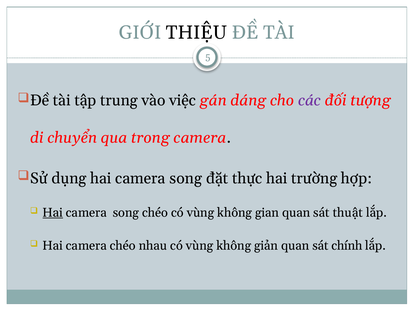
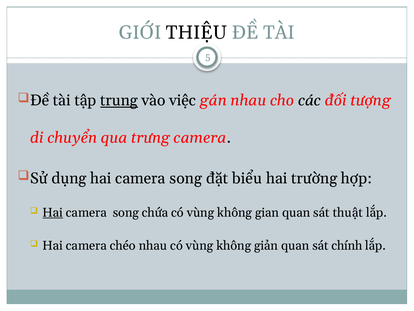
trung underline: none -> present
gán dáng: dáng -> nhau
các colour: purple -> black
trong: trong -> trưng
thực: thực -> biểu
song chéo: chéo -> chứa
